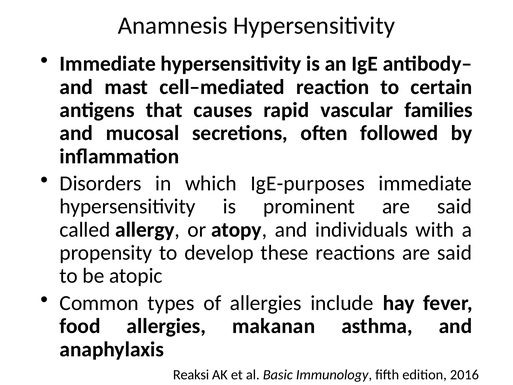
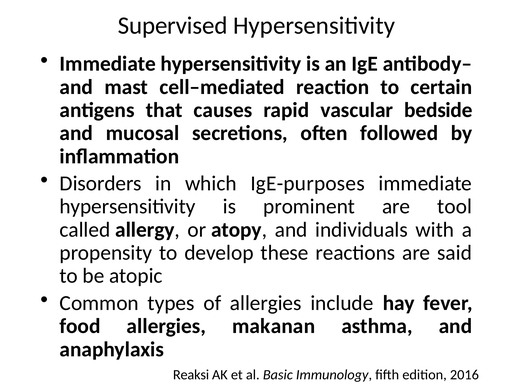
Anamnesis: Anamnesis -> Supervised
families: families -> bedside
prominent are said: said -> tool
